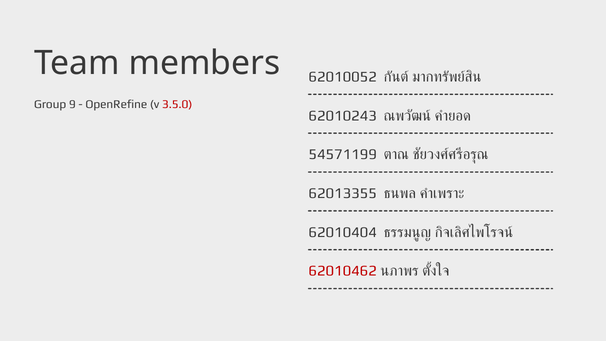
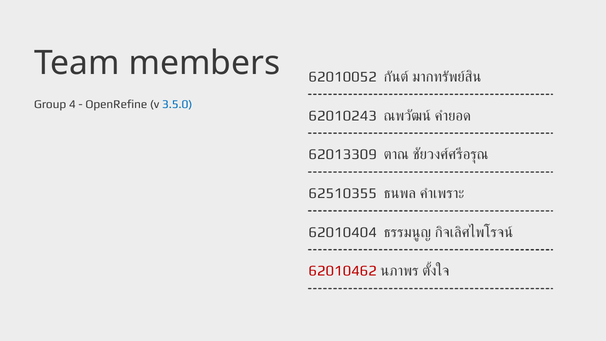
9: 9 -> 4
3.5.0 colour: red -> blue
54571199: 54571199 -> 62013309
62013355: 62013355 -> 62510355
